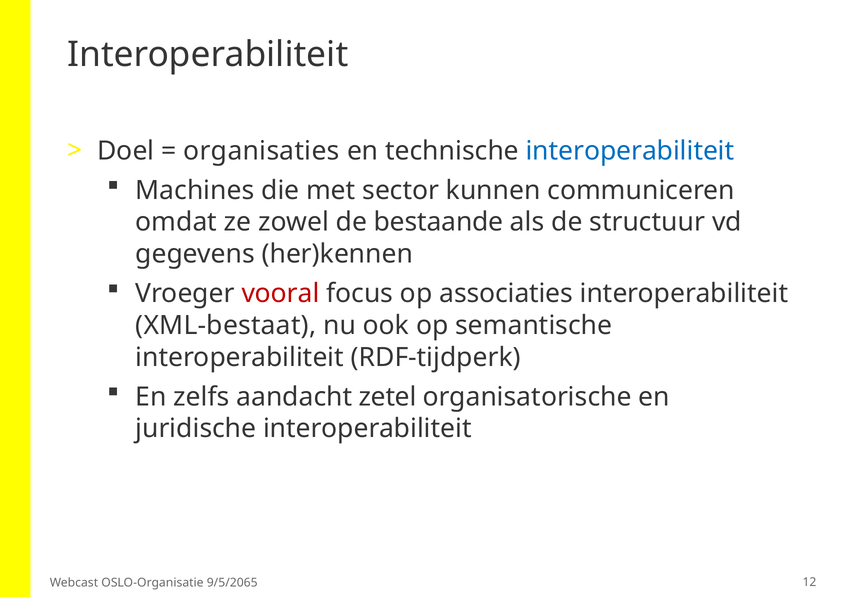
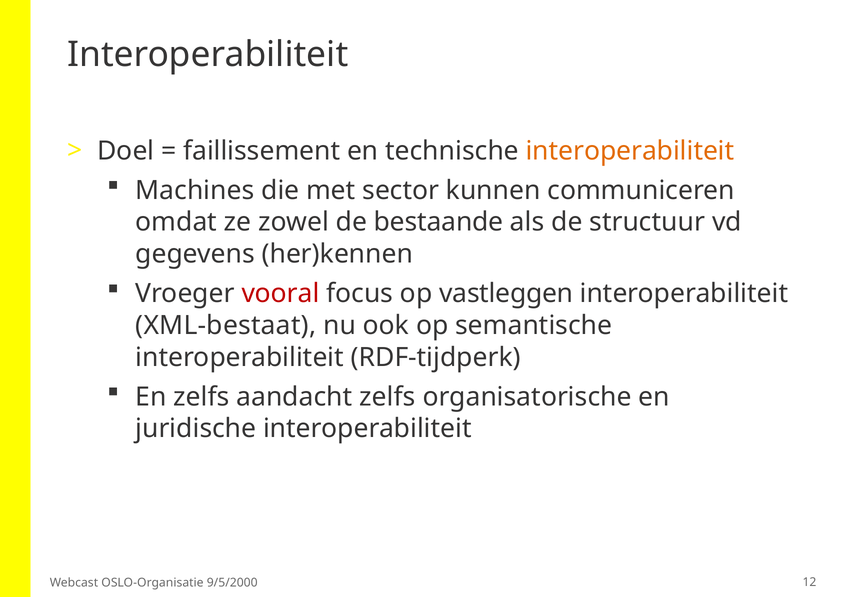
organisaties: organisaties -> faillissement
interoperabiliteit at (630, 151) colour: blue -> orange
associaties: associaties -> vastleggen
aandacht zetel: zetel -> zelfs
9/5/2065: 9/5/2065 -> 9/5/2000
